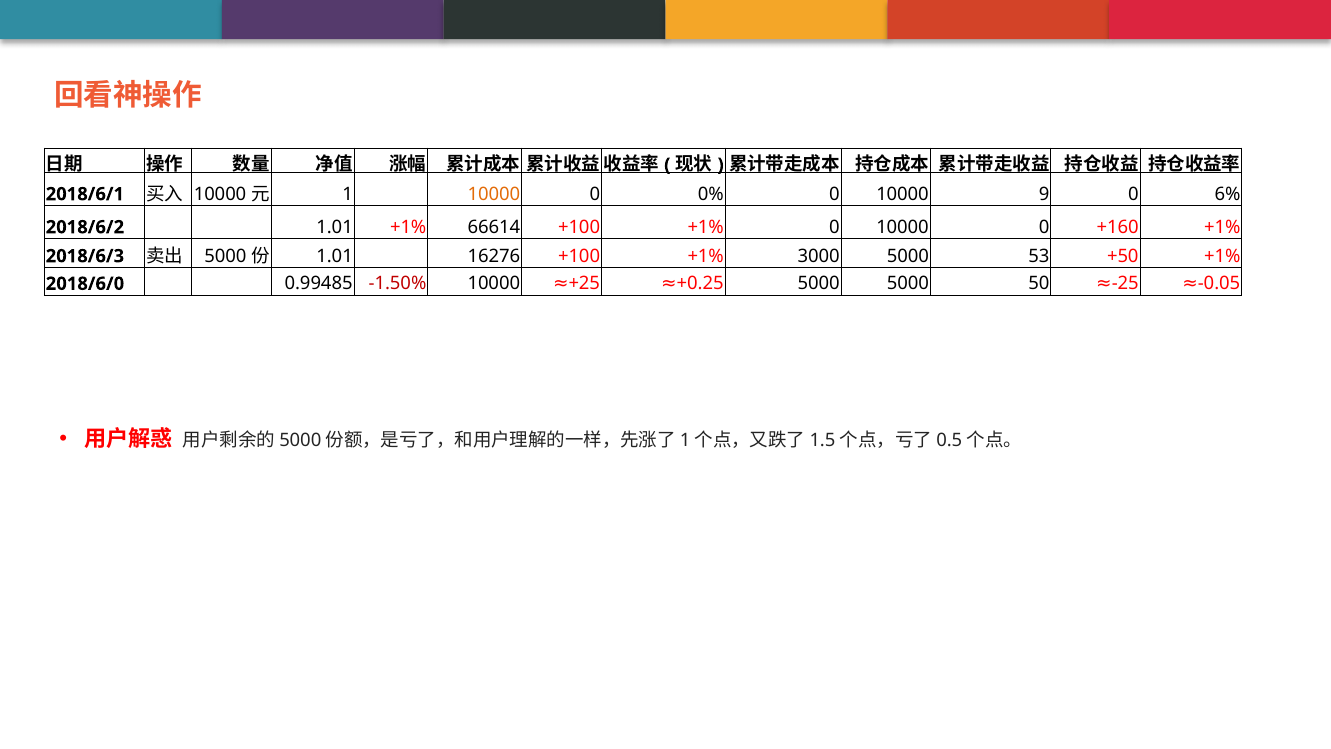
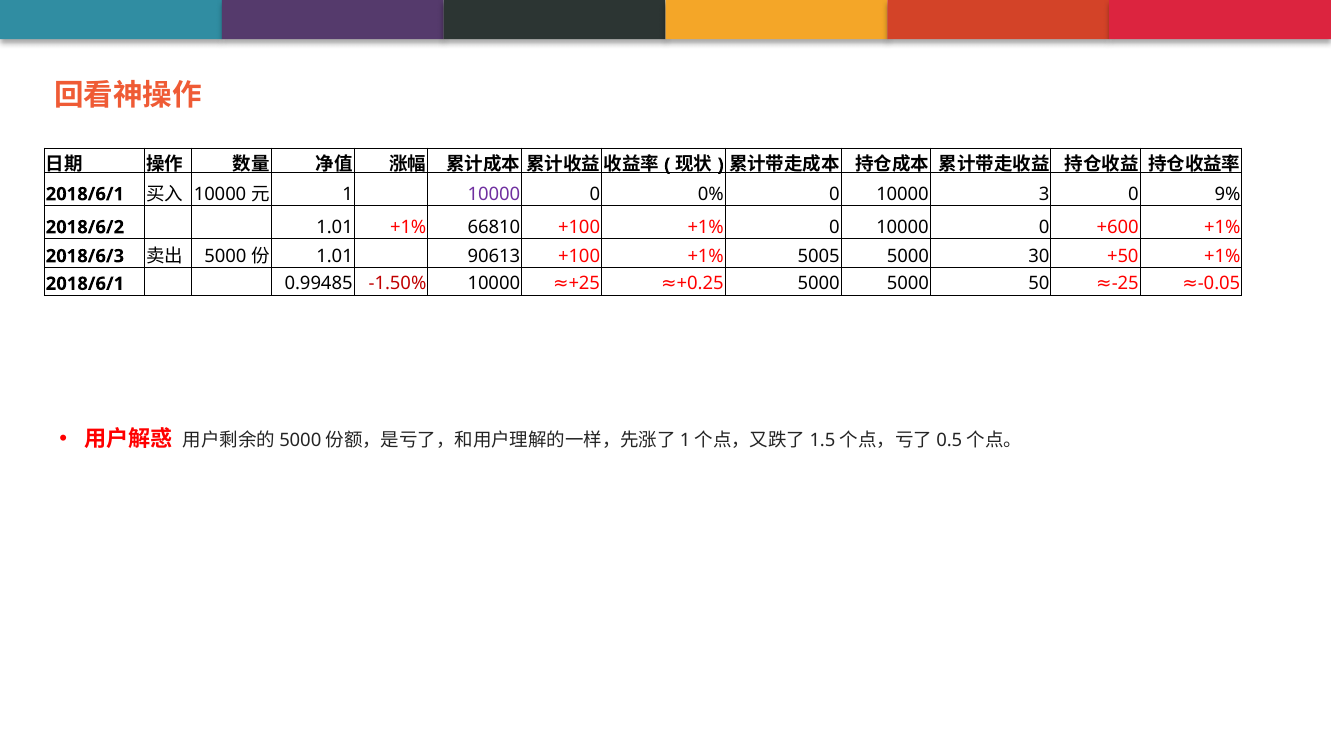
10000 at (494, 194) colour: orange -> purple
9: 9 -> 3
6%: 6% -> 9%
66614: 66614 -> 66810
+160: +160 -> +600
16276: 16276 -> 90613
3000: 3000 -> 5005
53: 53 -> 30
2018/6/0 at (85, 284): 2018/6/0 -> 2018/6/1
